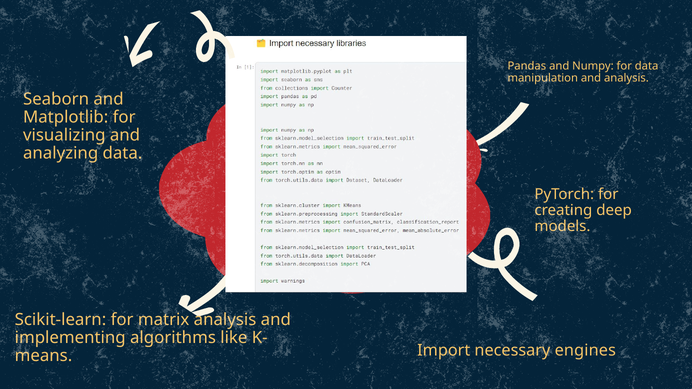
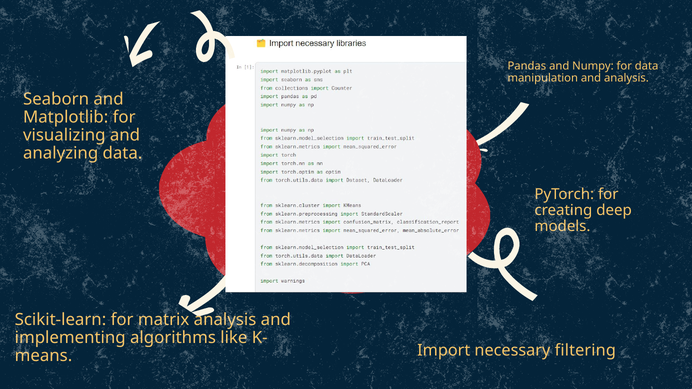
engines: engines -> filtering
